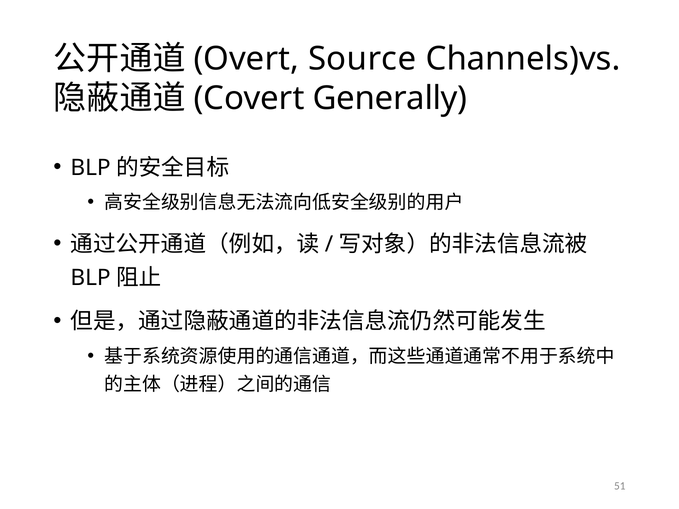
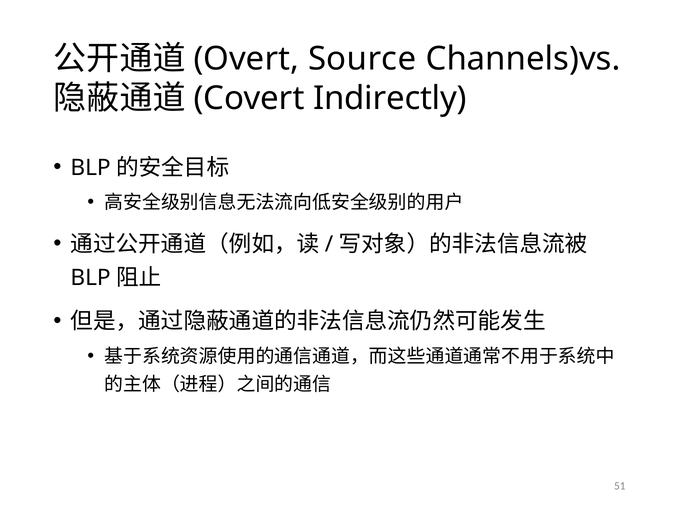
Generally: Generally -> Indirectly
